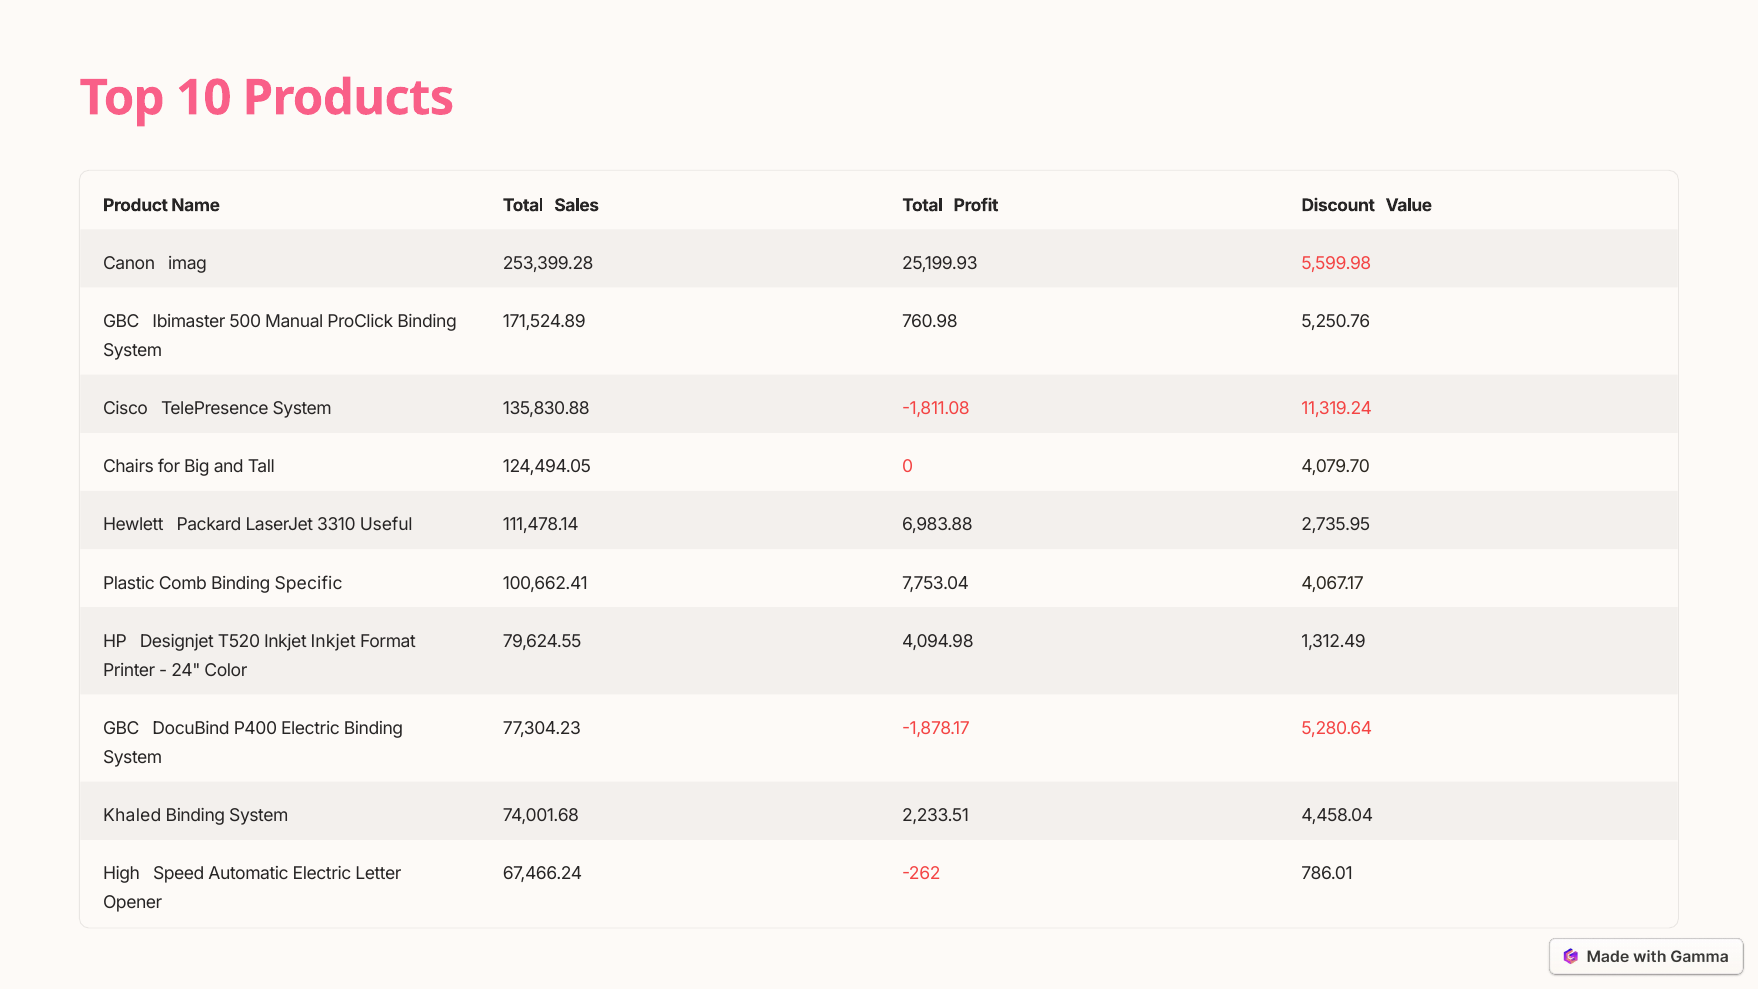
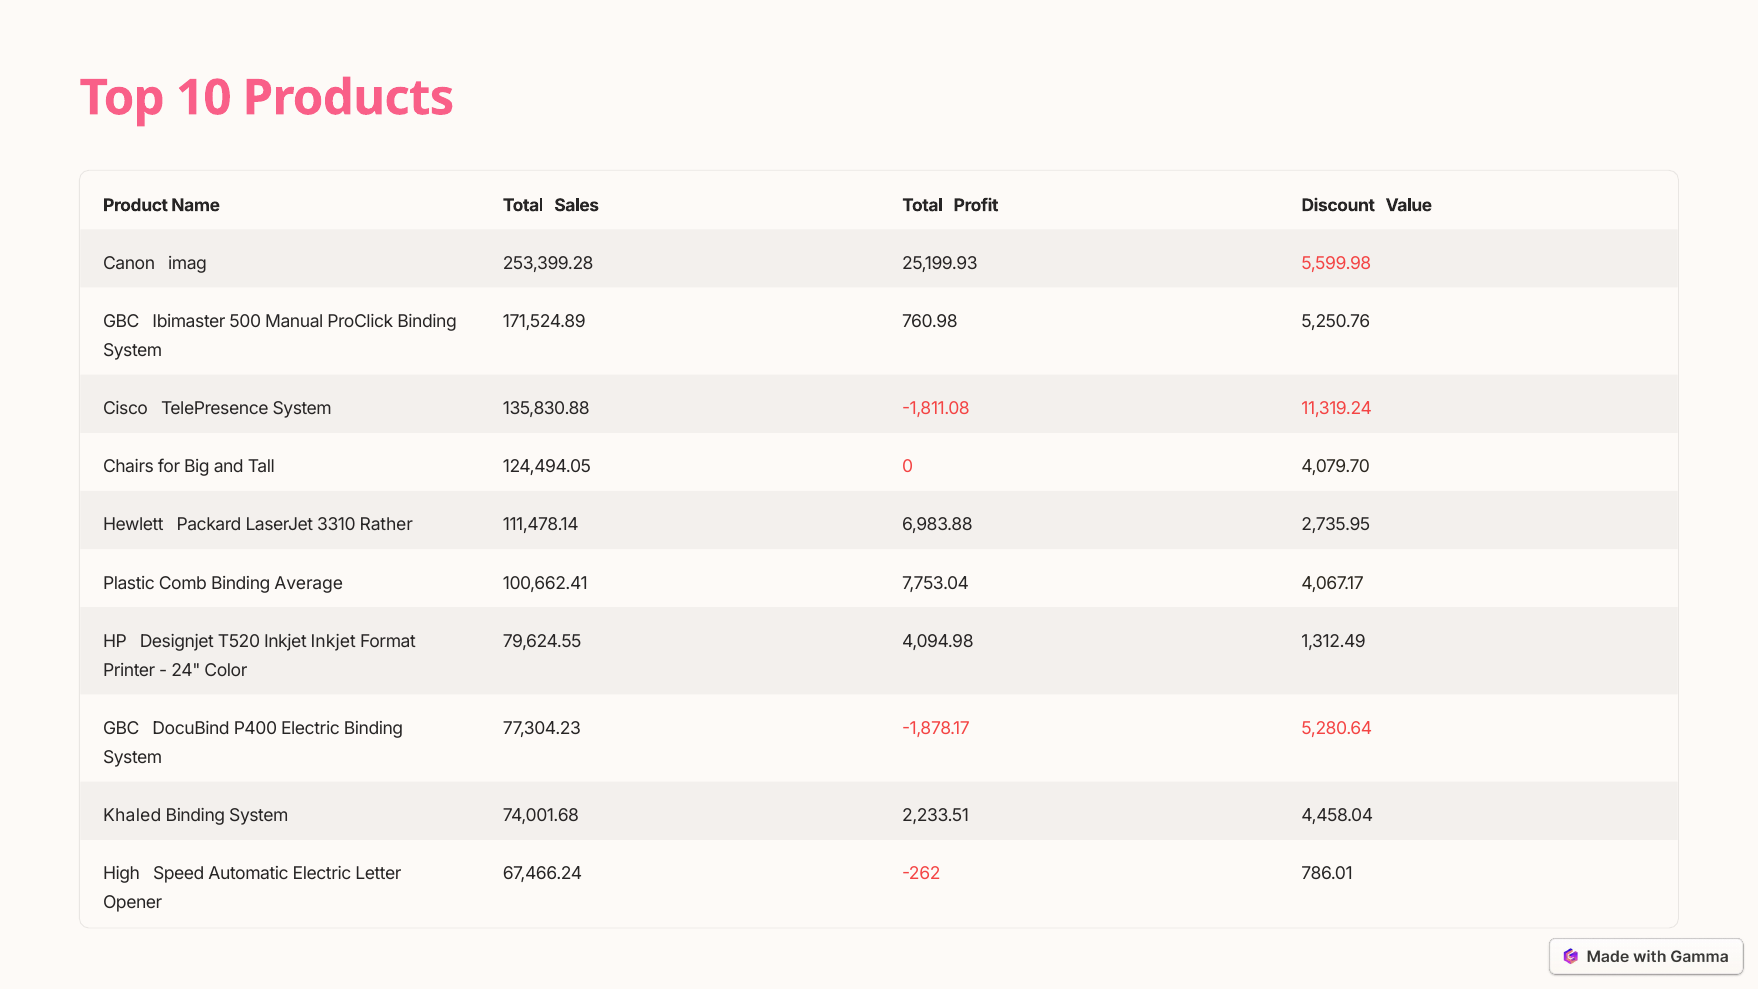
Useful: Useful -> Rather
Specific: Specific -> Average
